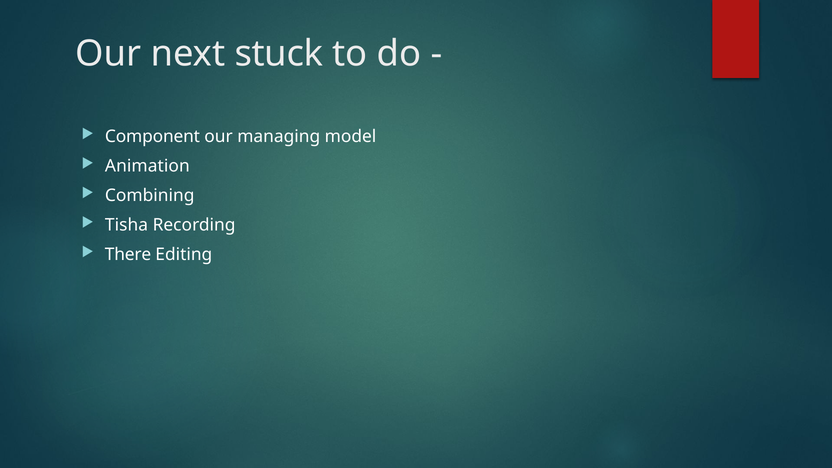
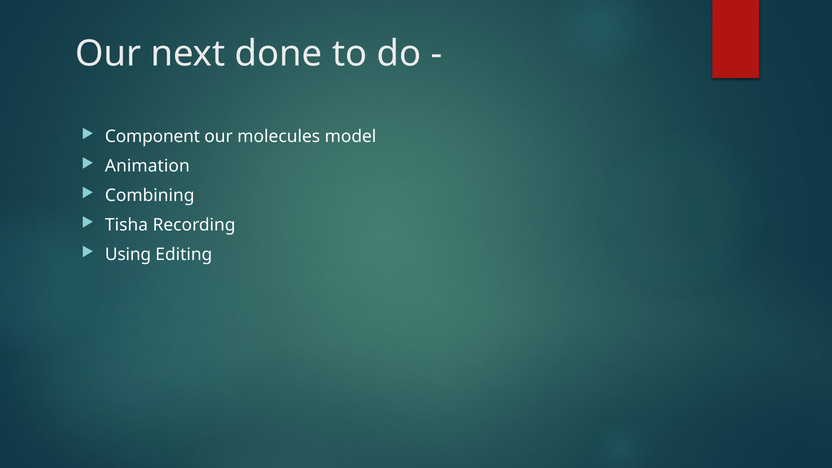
stuck: stuck -> done
managing: managing -> molecules
There: There -> Using
